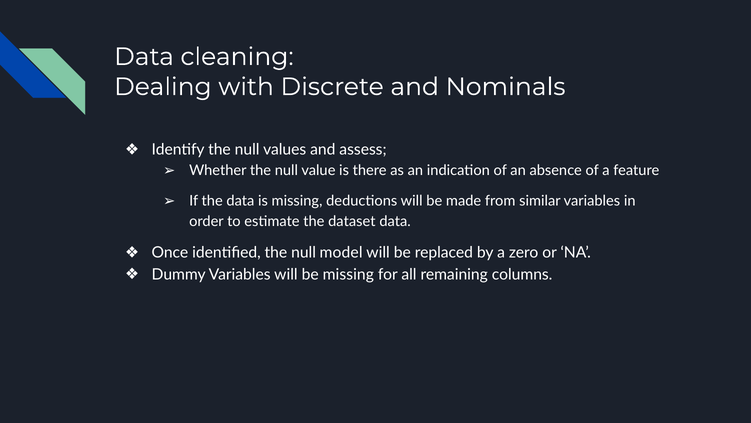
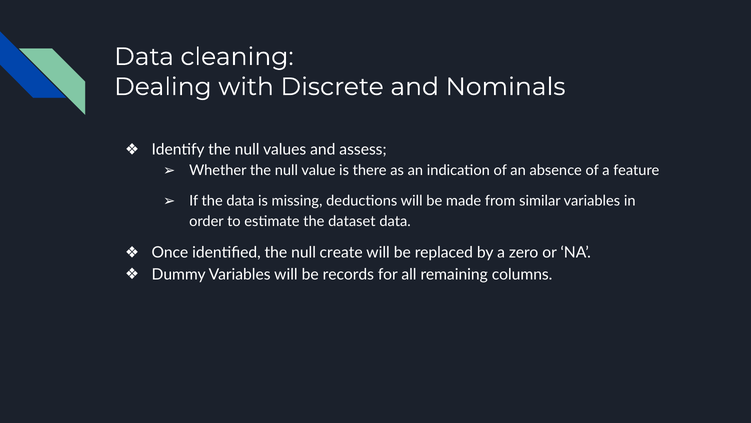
model: model -> create
be missing: missing -> records
